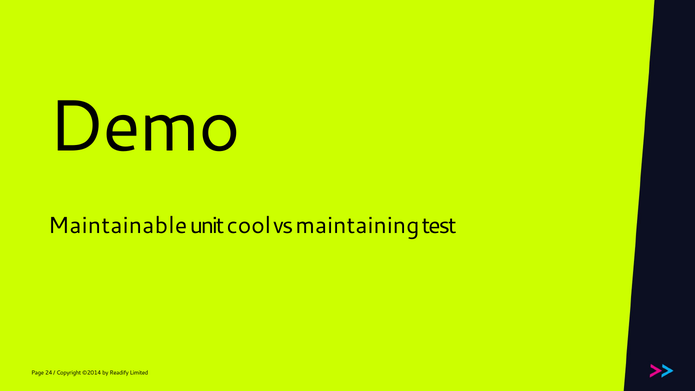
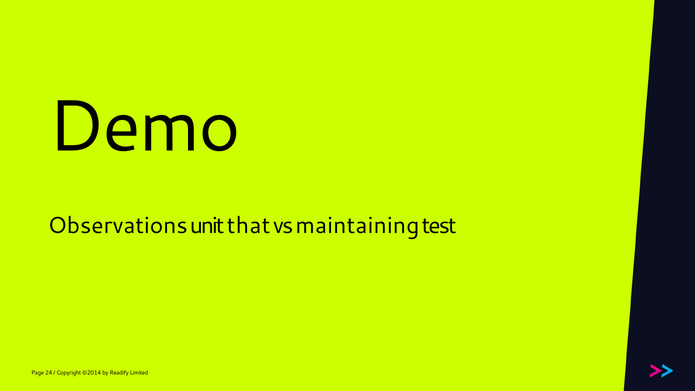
Maintainable: Maintainable -> Observations
cool: cool -> that
